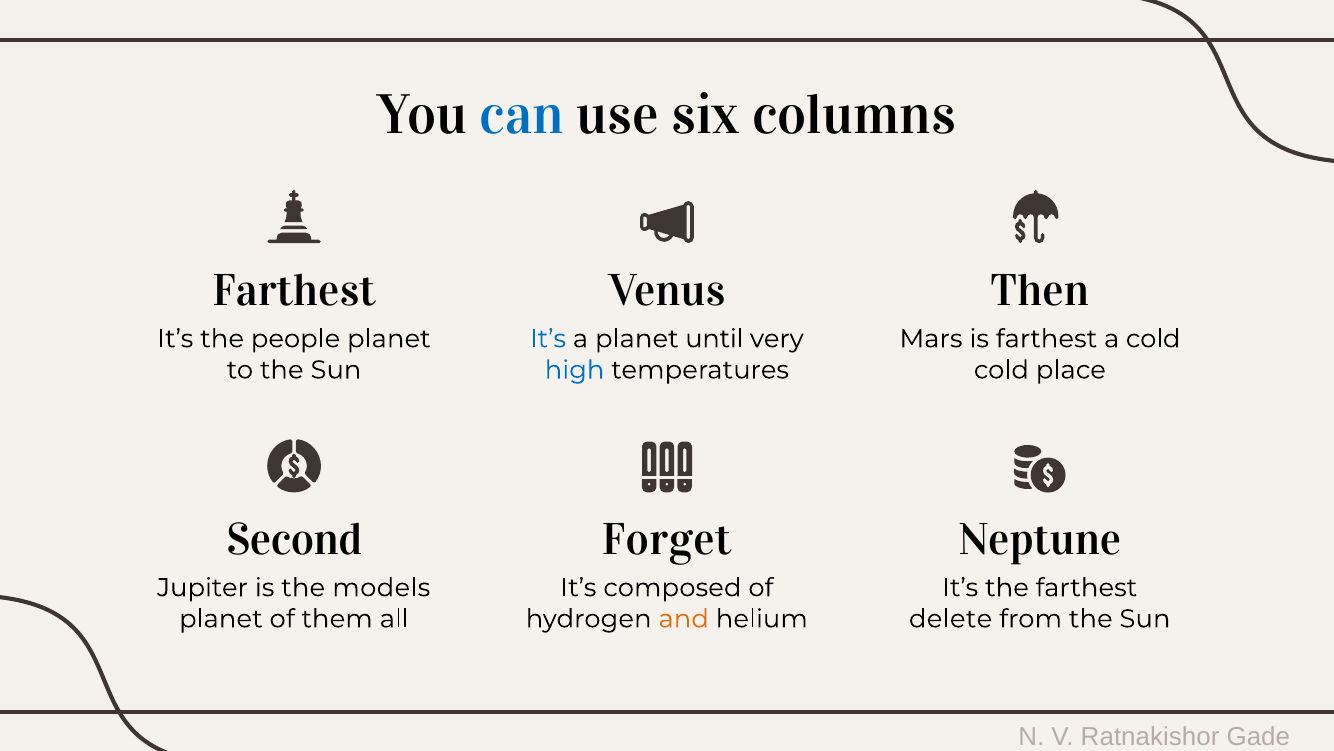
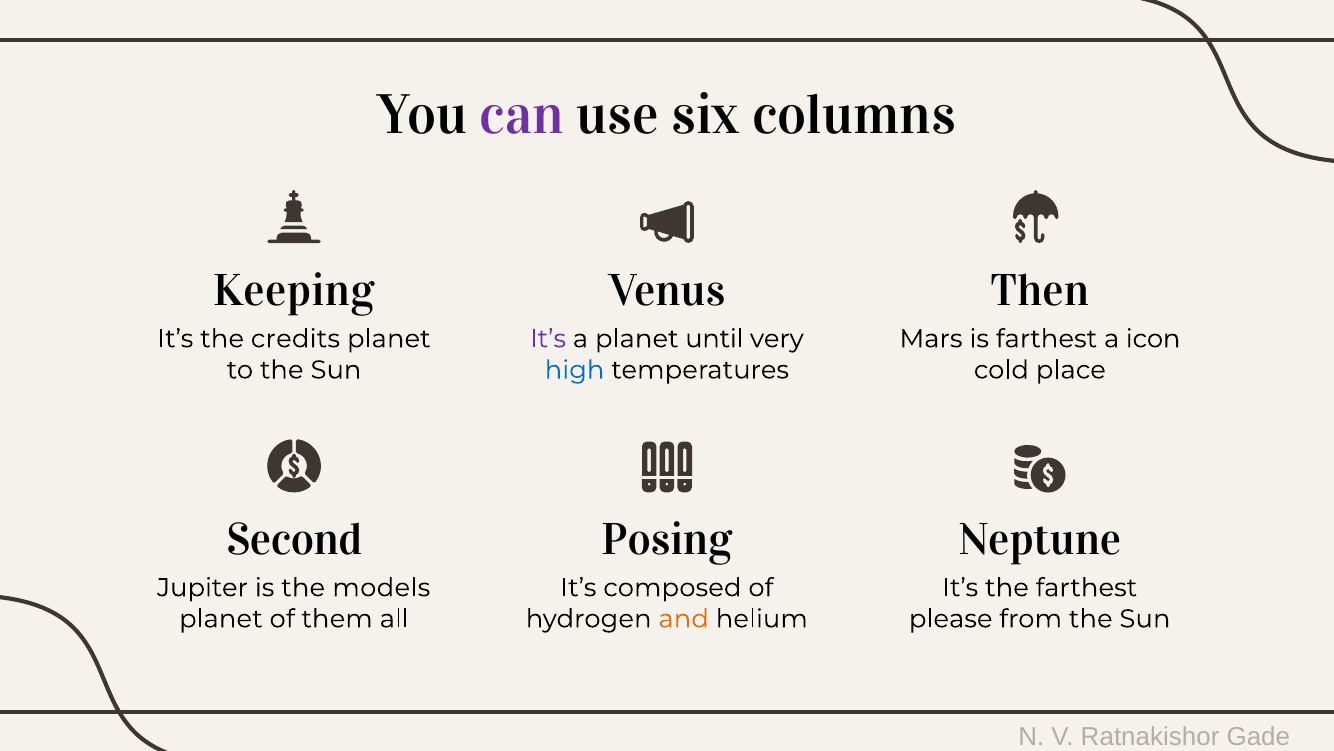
can colour: blue -> purple
Farthest at (294, 290): Farthest -> Keeping
people: people -> credits
It’s at (548, 339) colour: blue -> purple
a cold: cold -> icon
Forget: Forget -> Posing
delete: delete -> please
